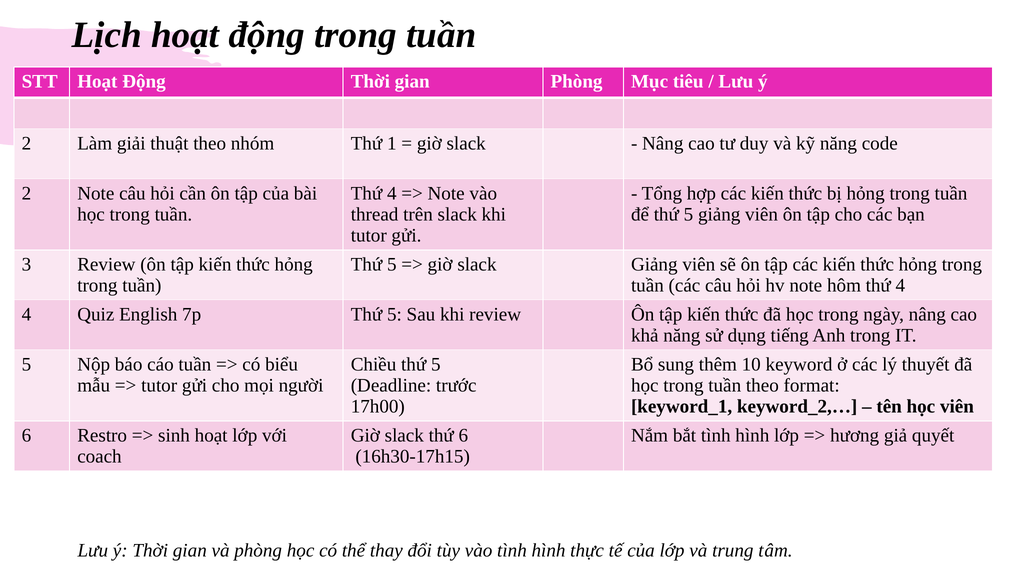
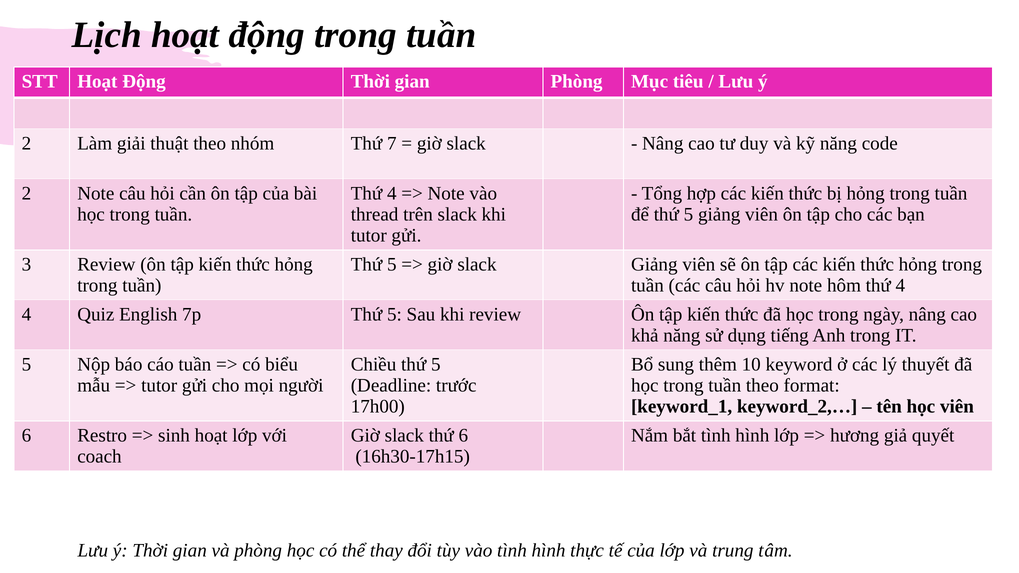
1: 1 -> 7
